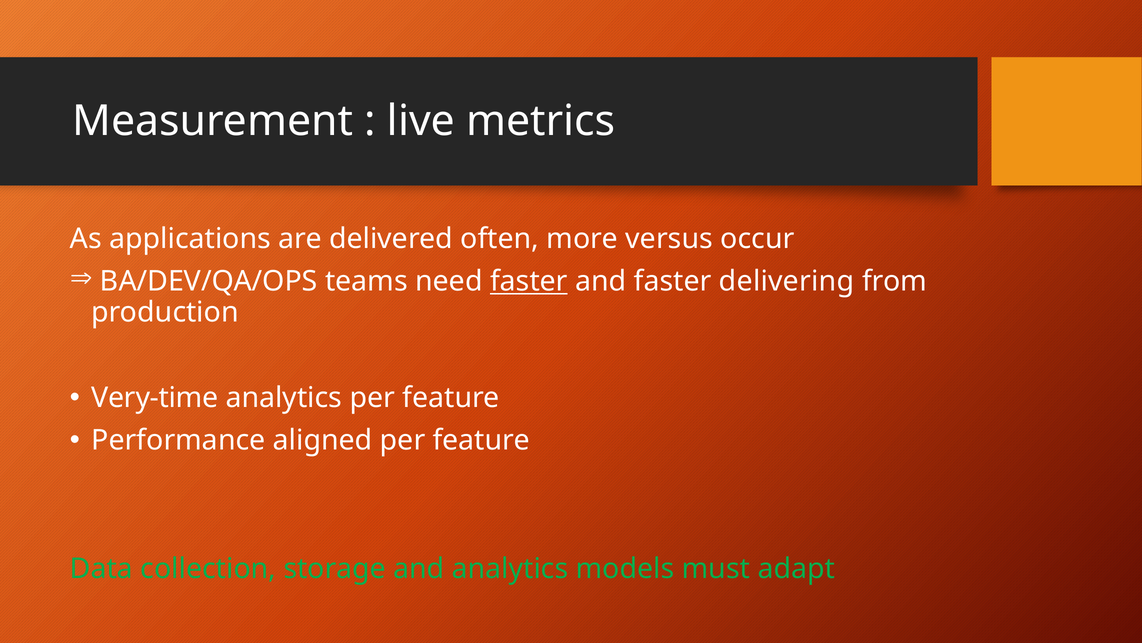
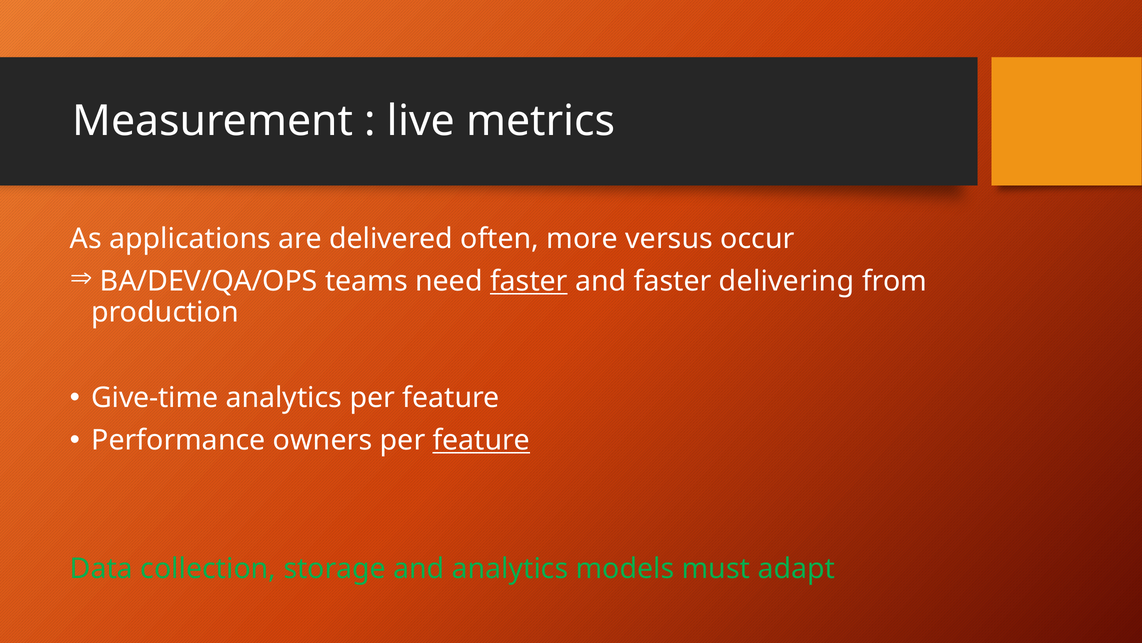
Very-time: Very-time -> Give-time
aligned: aligned -> owners
feature at (481, 440) underline: none -> present
